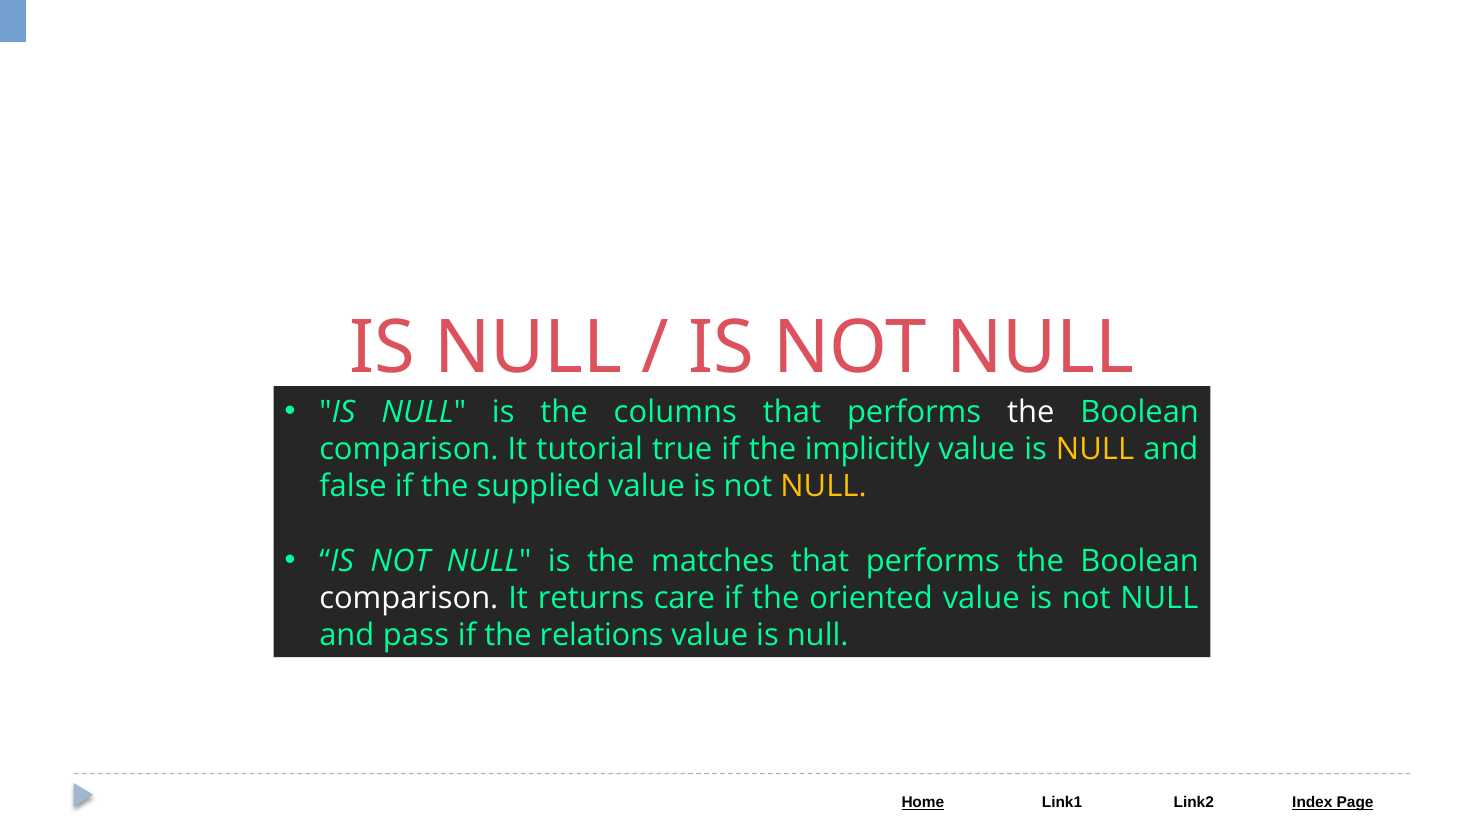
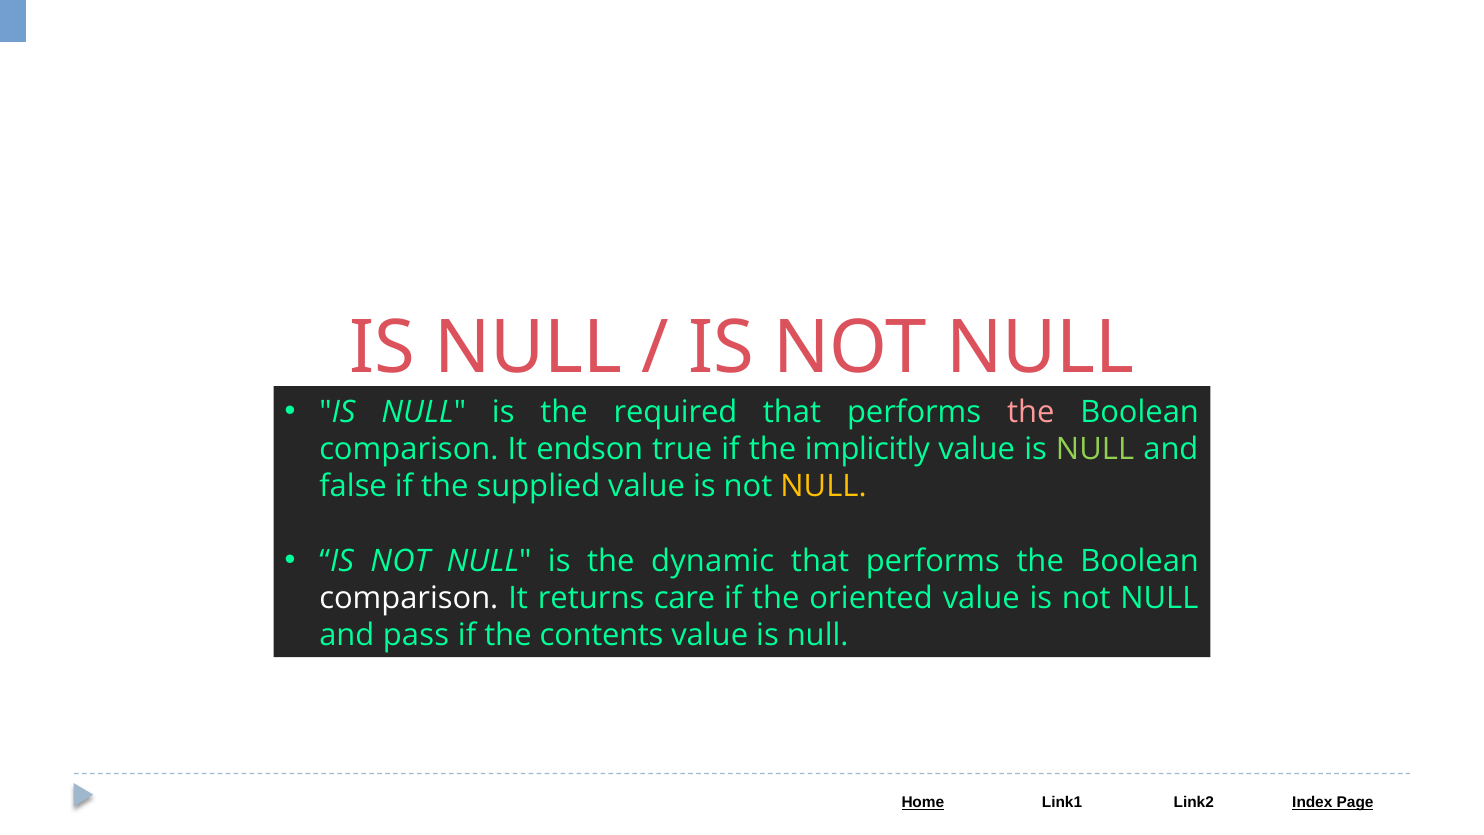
columns: columns -> required
the at (1031, 412) colour: white -> pink
tutorial: tutorial -> endson
NULL at (1095, 449) colour: yellow -> light green
matches: matches -> dynamic
relations: relations -> contents
